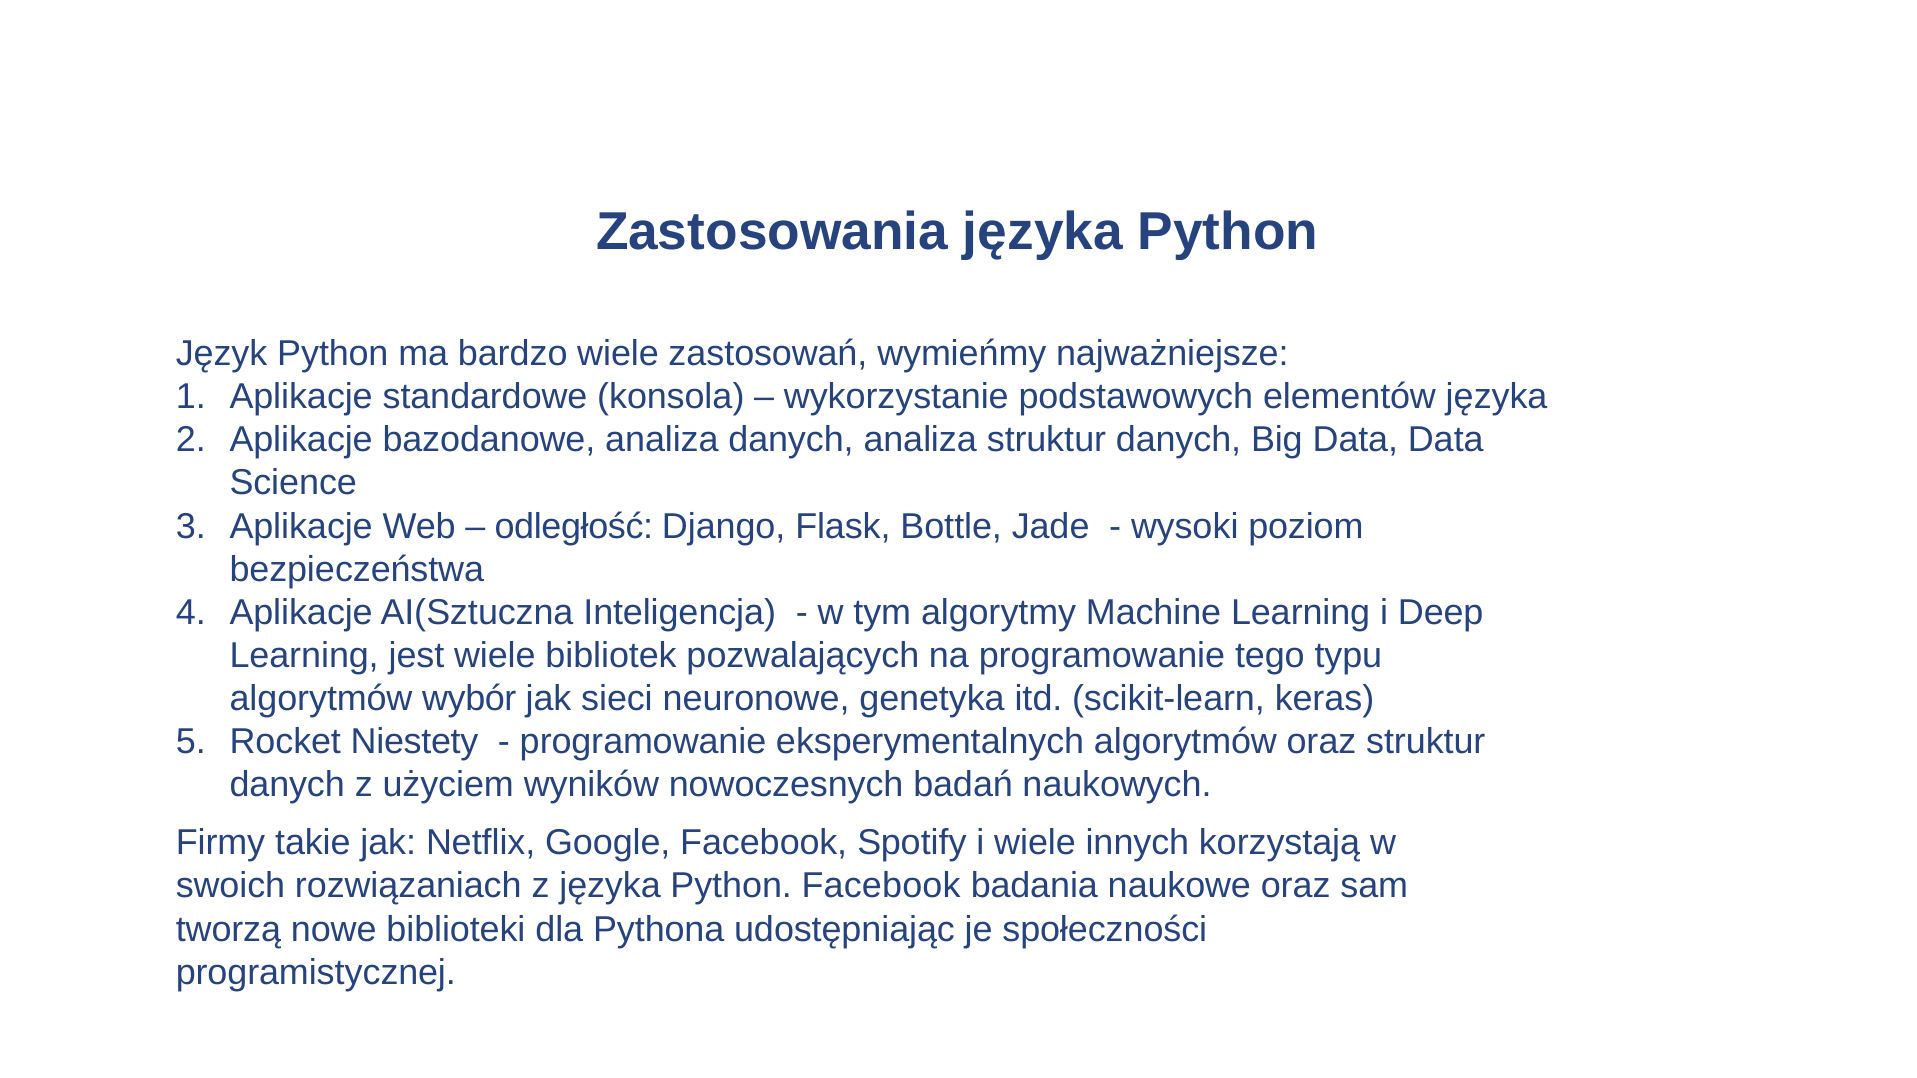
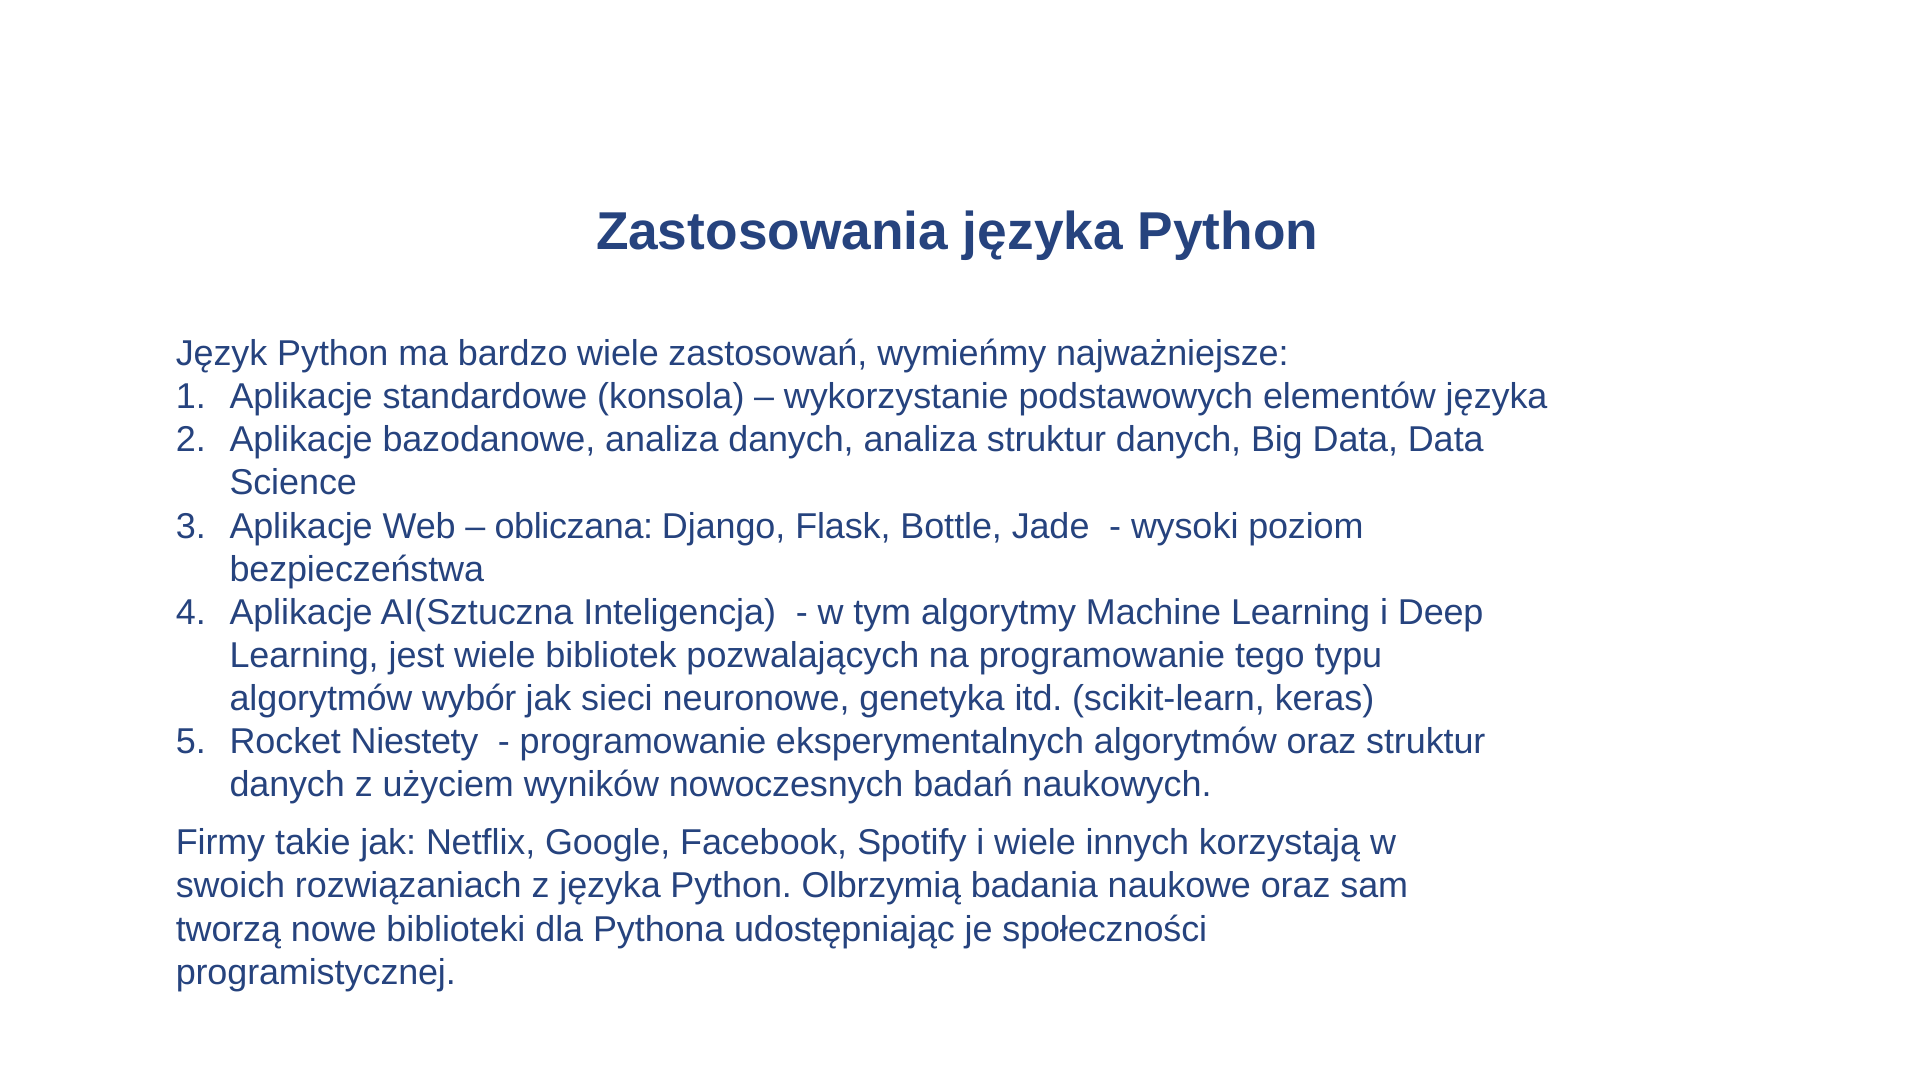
odległość: odległość -> obliczana
Python Facebook: Facebook -> Olbrzymią
